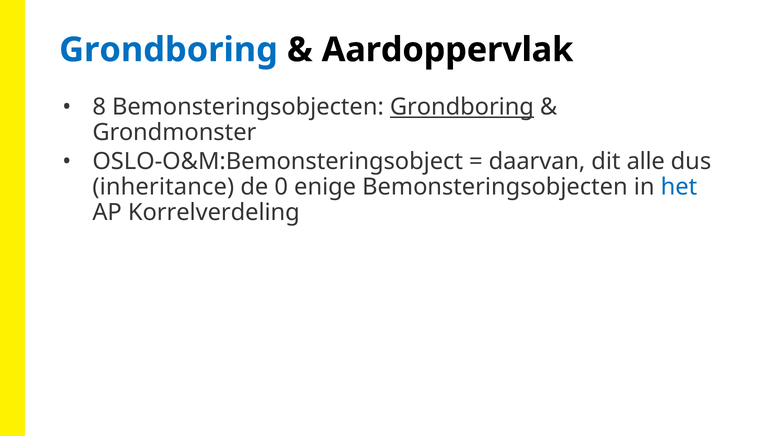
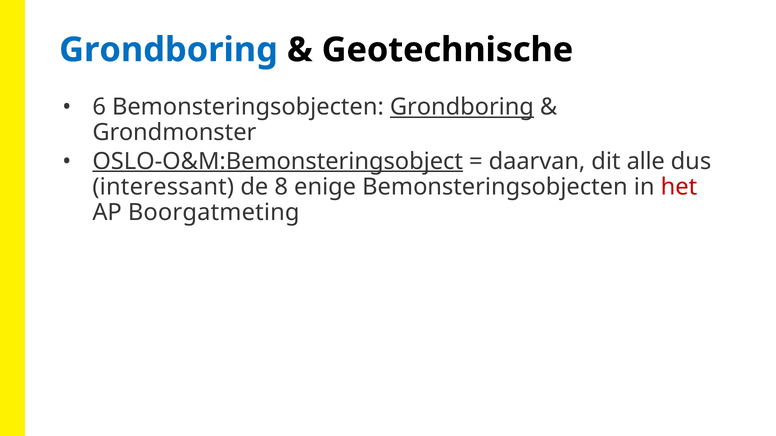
Aardoppervlak: Aardoppervlak -> Geotechnische
8: 8 -> 6
OSLO-O&M:Bemonsteringsobject underline: none -> present
inheritance: inheritance -> interessant
0: 0 -> 8
het colour: blue -> red
Korrelverdeling: Korrelverdeling -> Boorgatmeting
